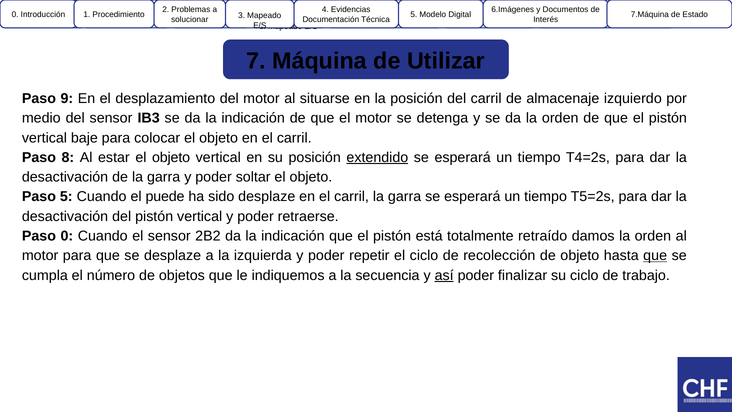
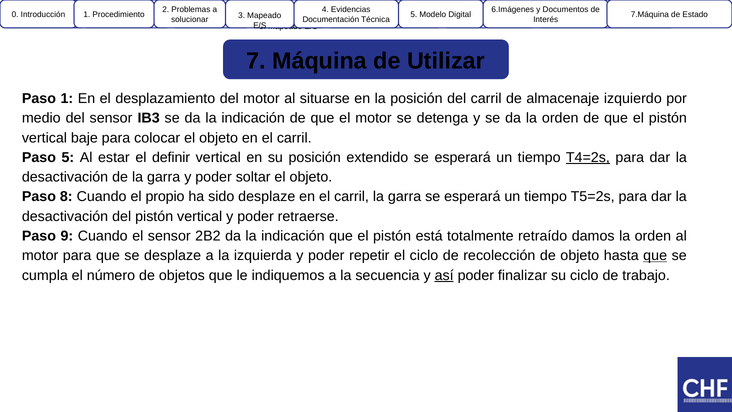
Paso 9: 9 -> 1
Paso 8: 8 -> 5
estar el objeto: objeto -> definir
extendido underline: present -> none
T4=2s underline: none -> present
Paso 5: 5 -> 8
puede: puede -> propio
Paso 0: 0 -> 9
